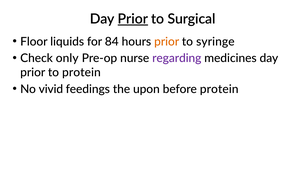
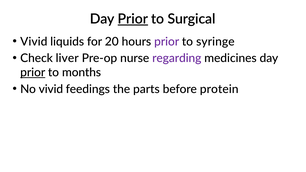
Floor at (34, 42): Floor -> Vivid
84: 84 -> 20
prior at (167, 42) colour: orange -> purple
only: only -> liver
prior at (33, 73) underline: none -> present
to protein: protein -> months
upon: upon -> parts
